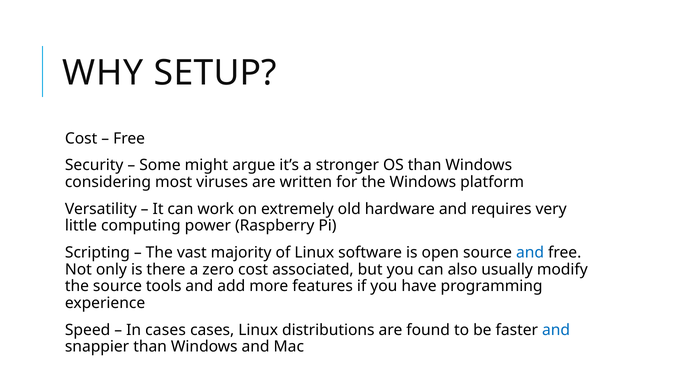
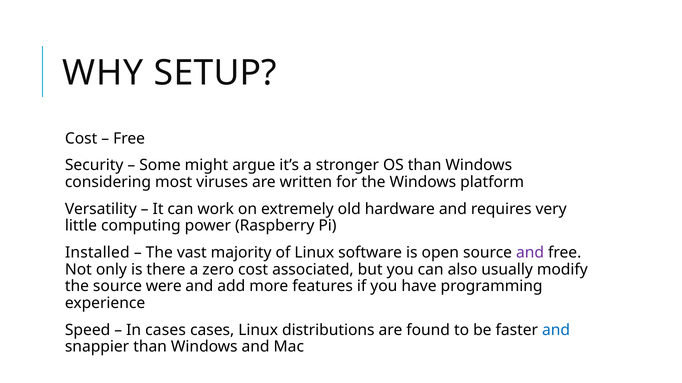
Scripting: Scripting -> Installed
and at (530, 253) colour: blue -> purple
tools: tools -> were
